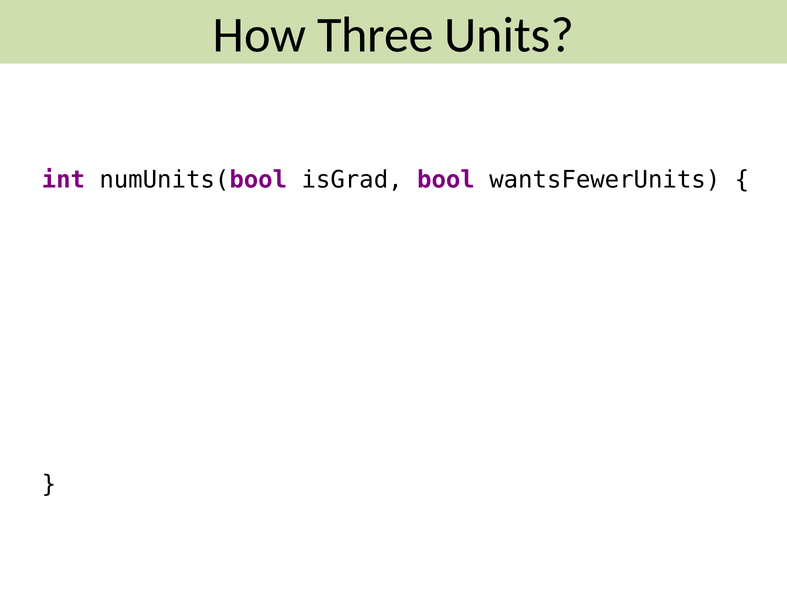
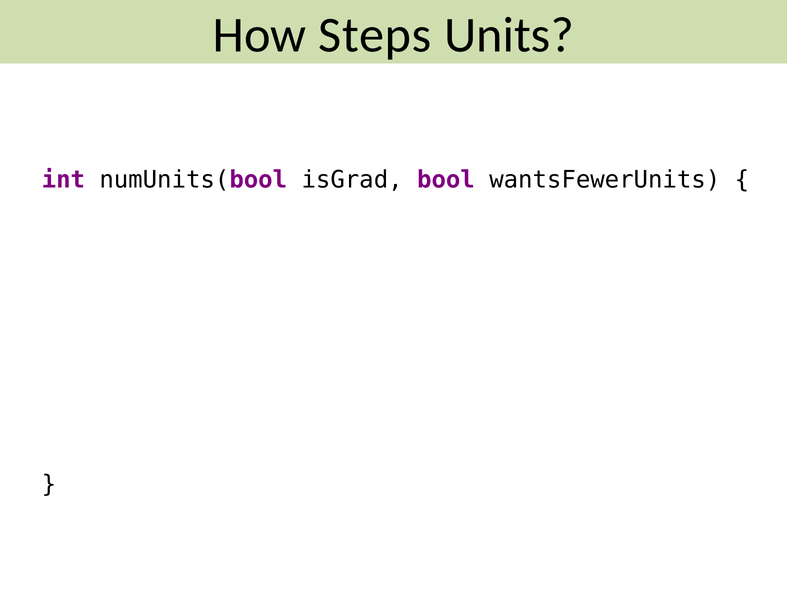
Three: Three -> Steps
